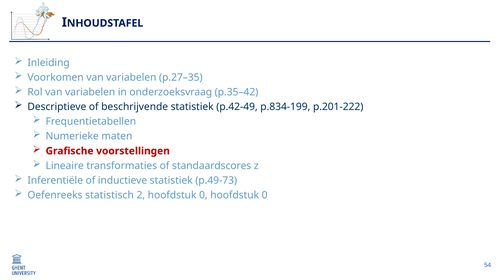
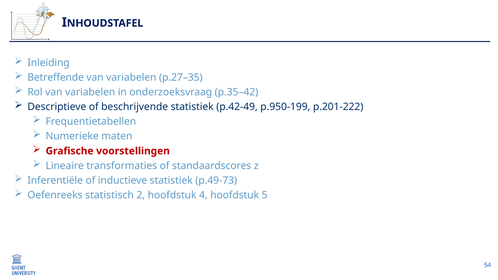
Voorkomen: Voorkomen -> Betreffende
p.834-199: p.834-199 -> p.950-199
2 hoofdstuk 0: 0 -> 4
0 at (265, 195): 0 -> 5
